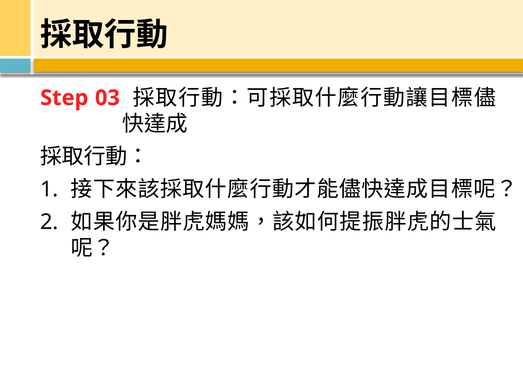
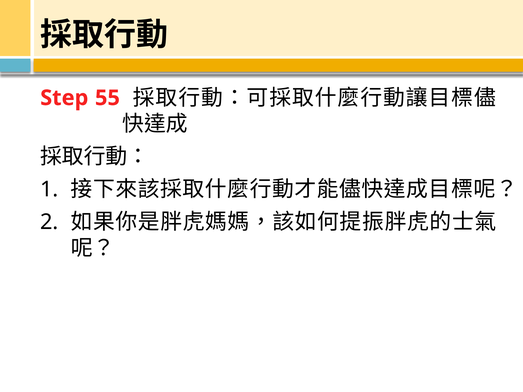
03: 03 -> 55
